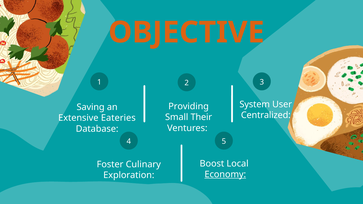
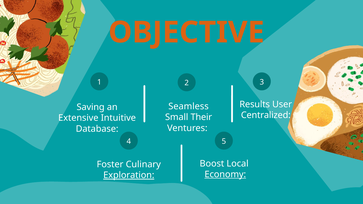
System: System -> Results
Providing: Providing -> Seamless
Eateries: Eateries -> Intuitive
Exploration underline: none -> present
